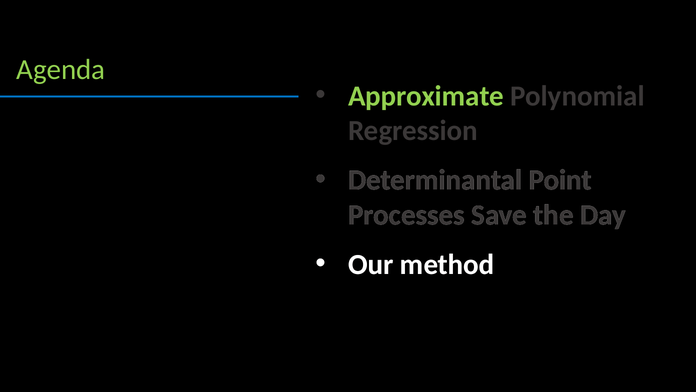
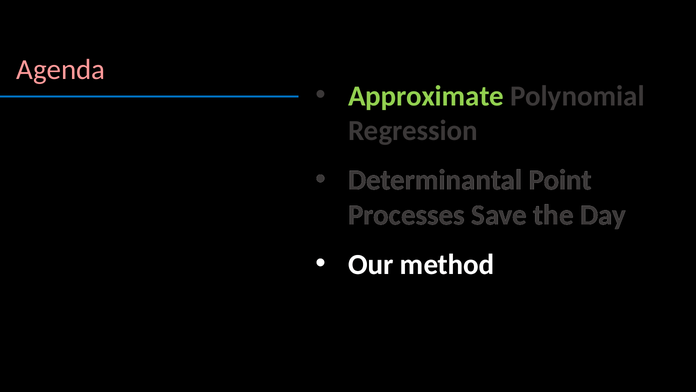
Agenda colour: light green -> pink
